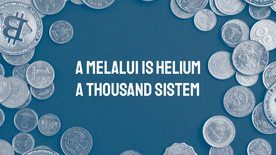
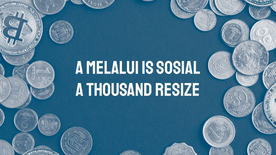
helium: helium -> sosial
sistem: sistem -> resize
